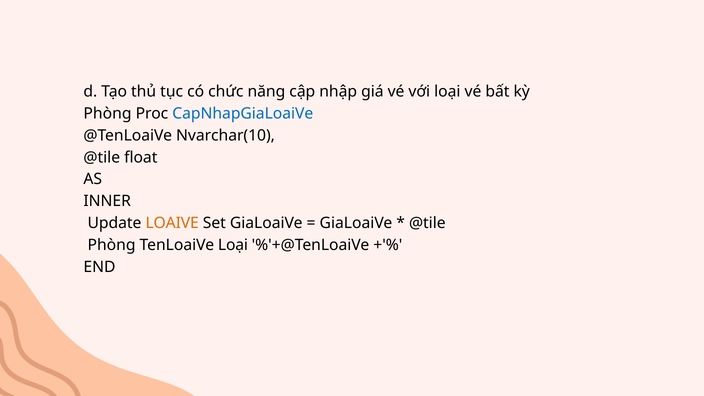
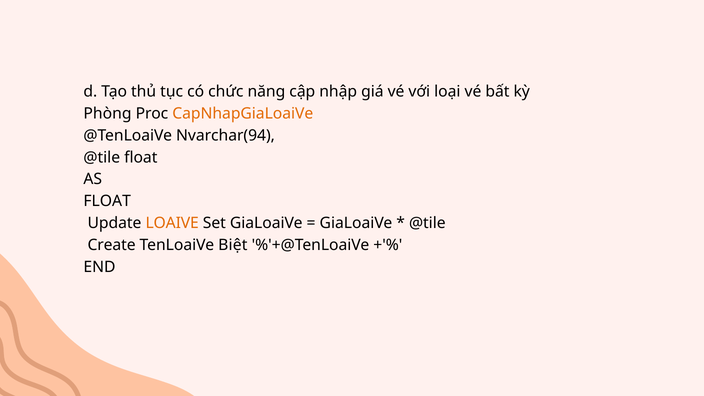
CapNhapGiaLoaiVe colour: blue -> orange
Nvarchar(10: Nvarchar(10 -> Nvarchar(94
INNER at (107, 201): INNER -> FLOAT
Phòng at (112, 245): Phòng -> Create
TenLoaiVe Loại: Loại -> Biệt
